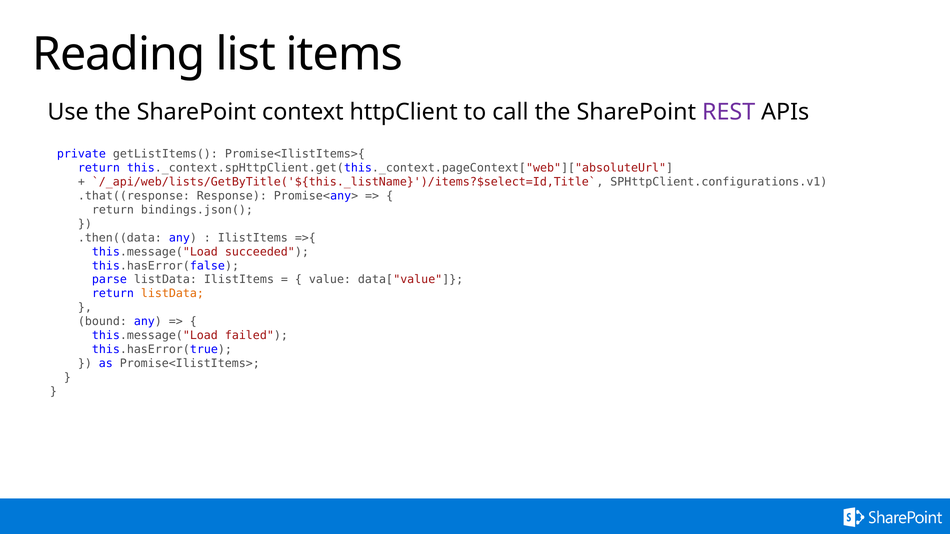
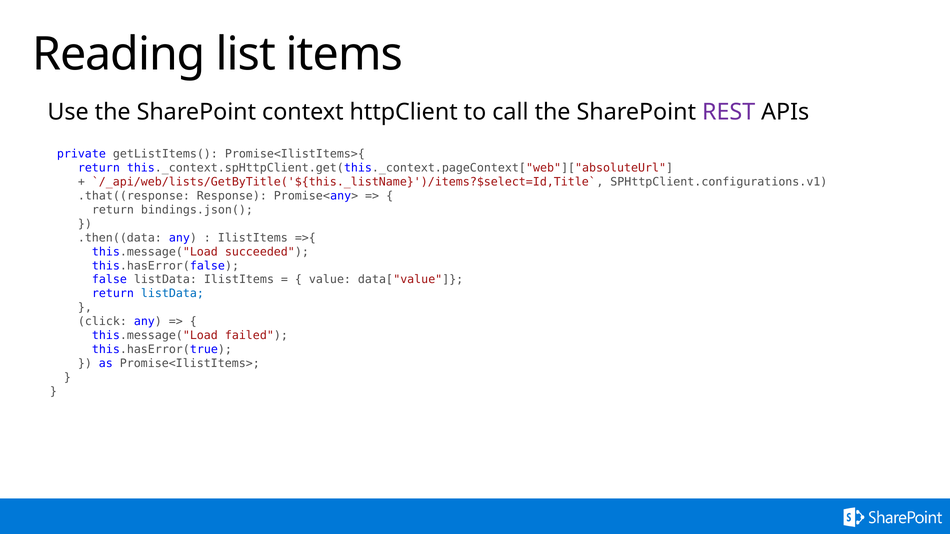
parse: parse -> false
listData at (172, 294) colour: orange -> blue
bound: bound -> click
